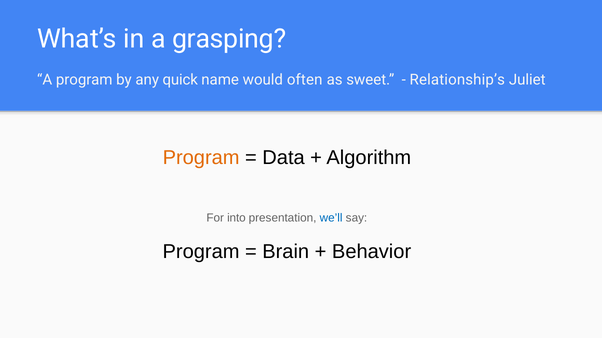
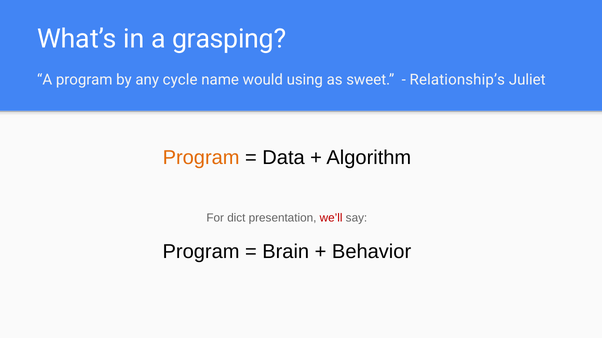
quick: quick -> cycle
often: often -> using
into: into -> dict
we’ll colour: blue -> red
